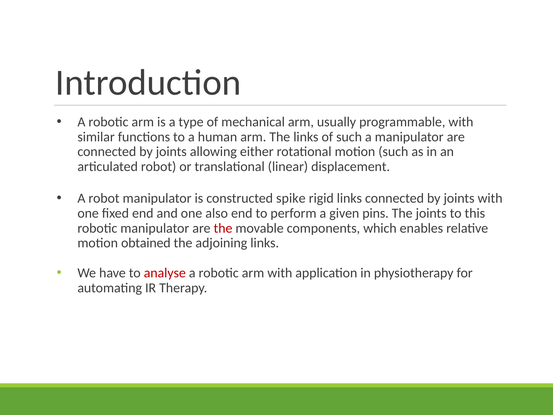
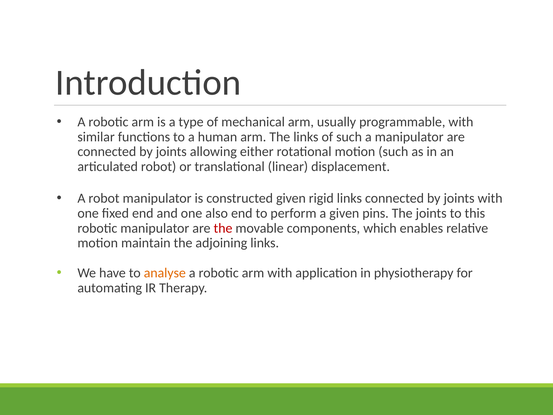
constructed spike: spike -> given
obtained: obtained -> maintain
analyse colour: red -> orange
